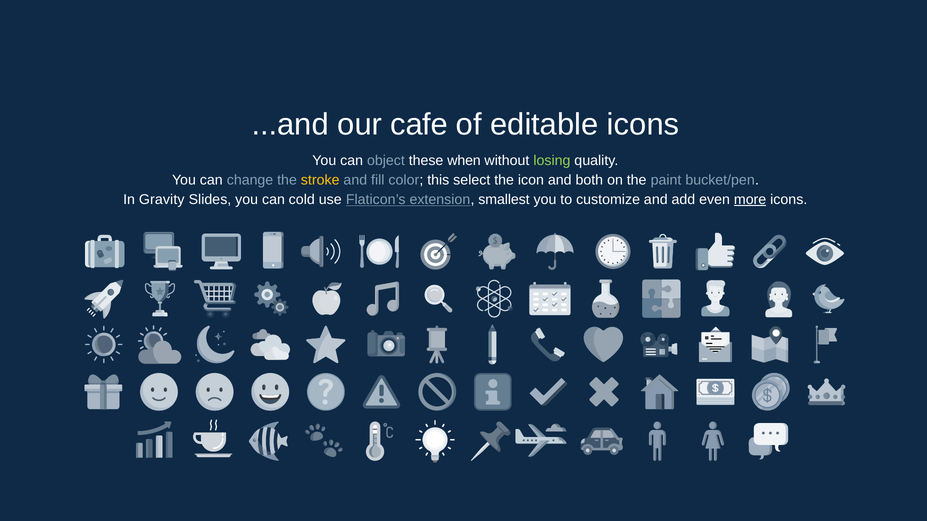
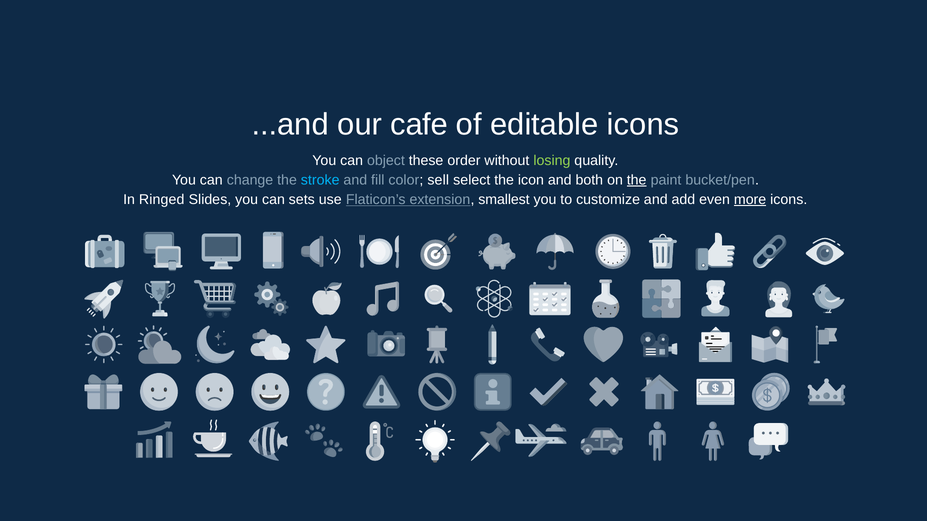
when: when -> order
stroke colour: yellow -> light blue
this: this -> sell
the at (637, 180) underline: none -> present
Gravity: Gravity -> Ringed
cold: cold -> sets
